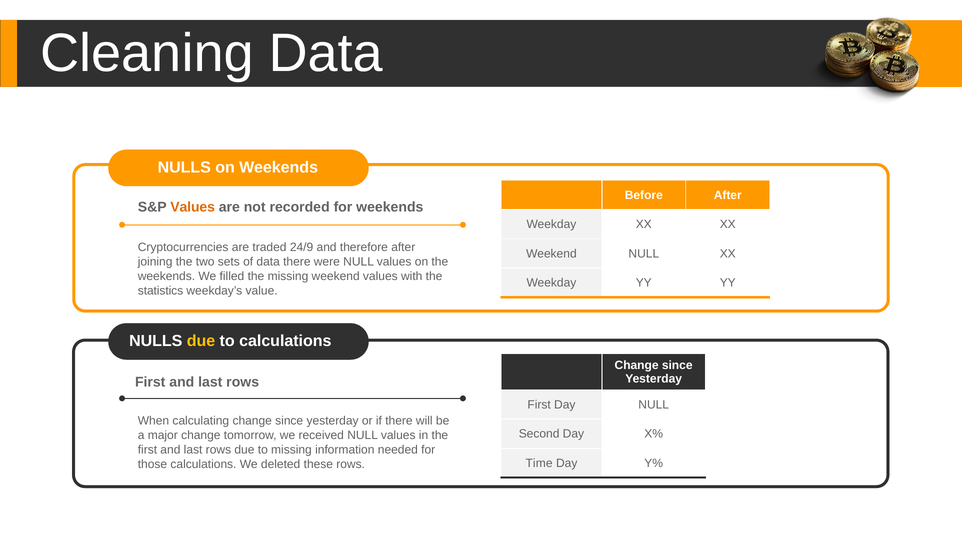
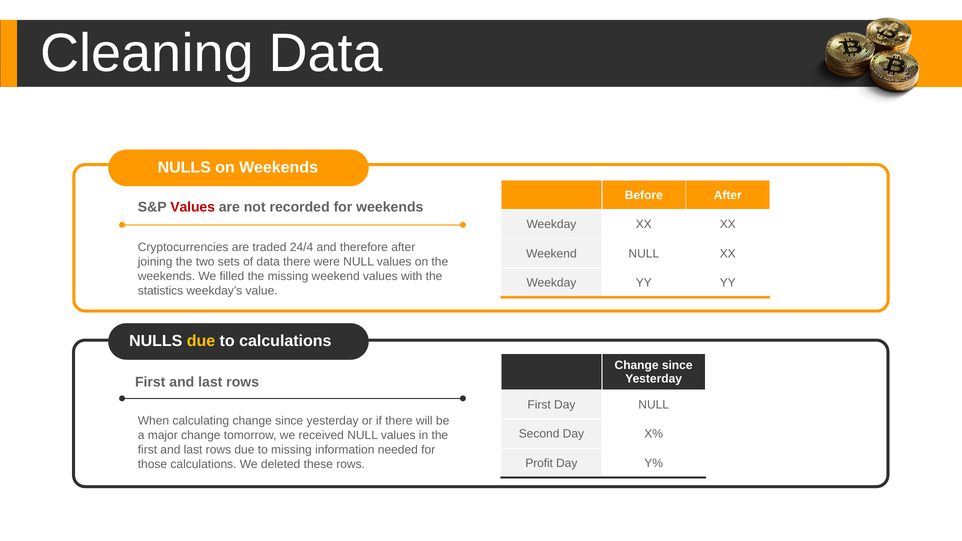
Values at (193, 207) colour: orange -> red
24/9: 24/9 -> 24/4
Time: Time -> Profit
